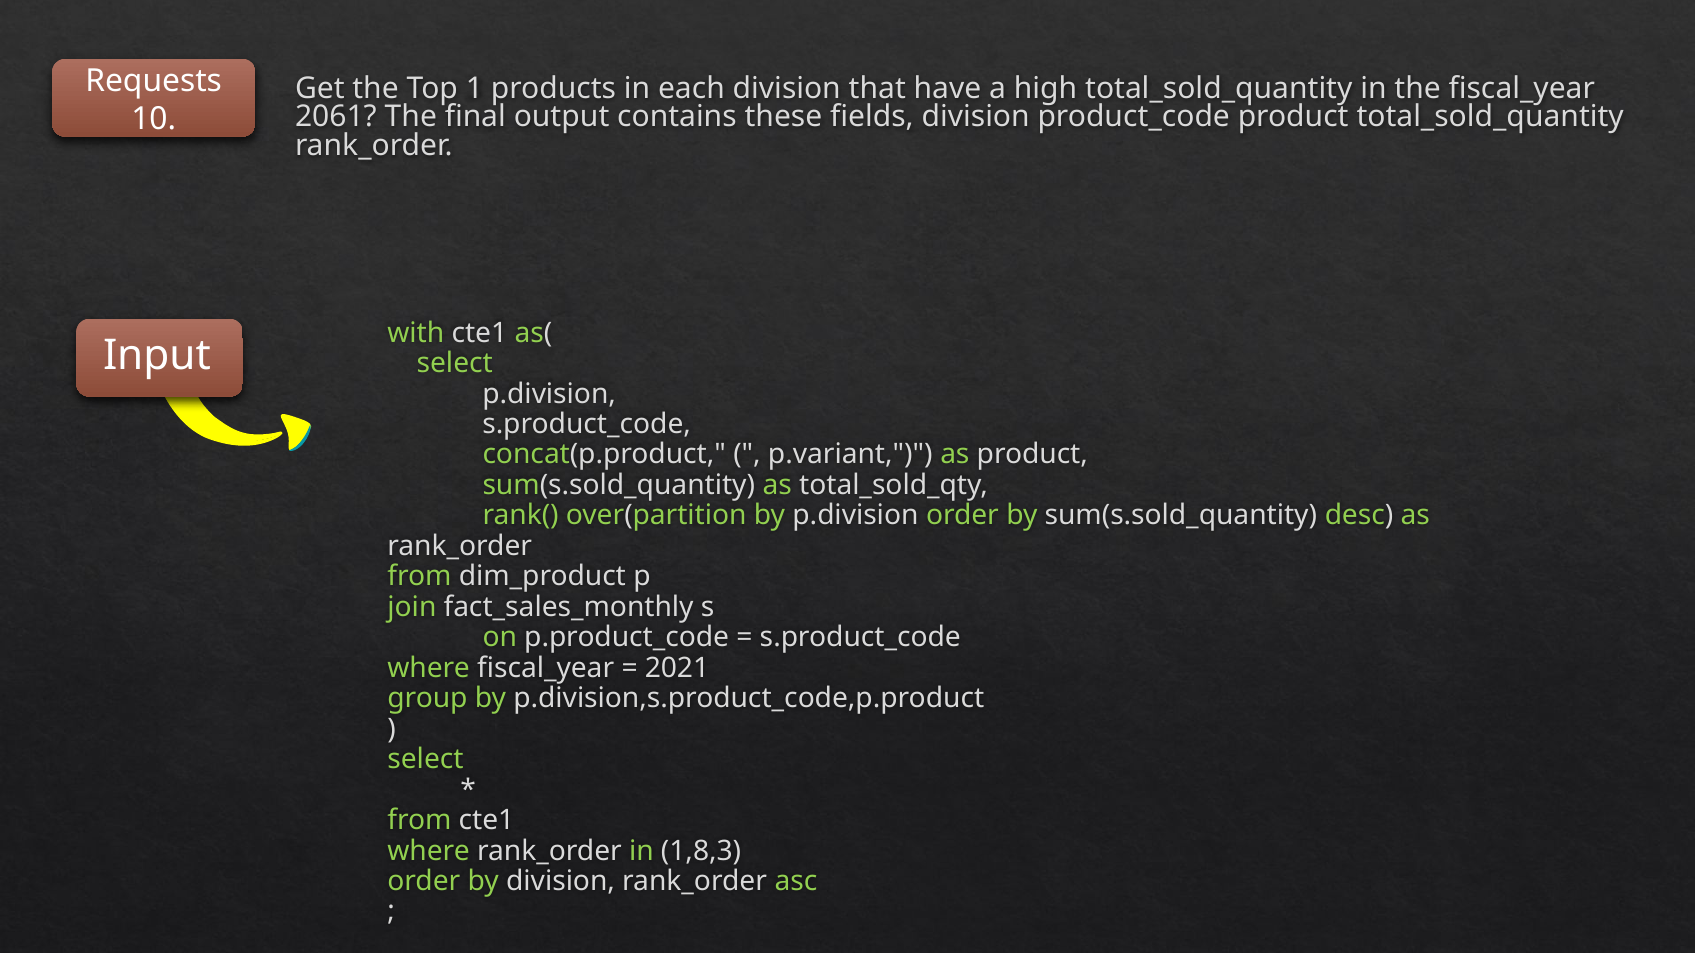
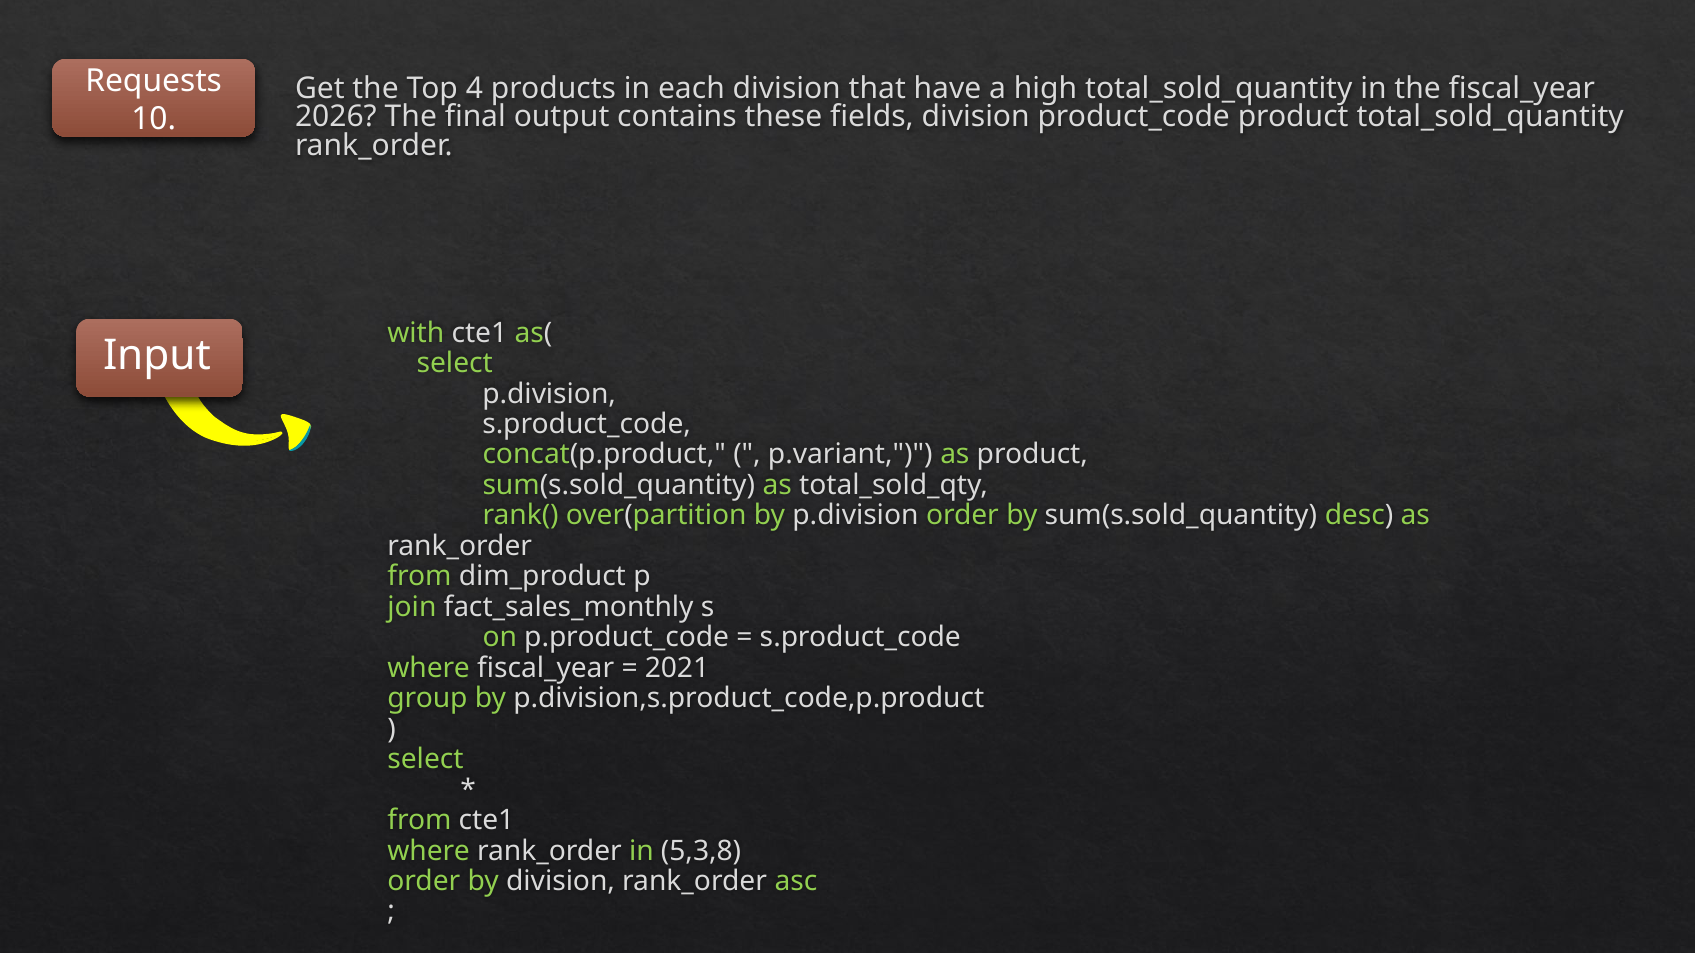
1: 1 -> 4
2061: 2061 -> 2026
1,8,3: 1,8,3 -> 5,3,8
